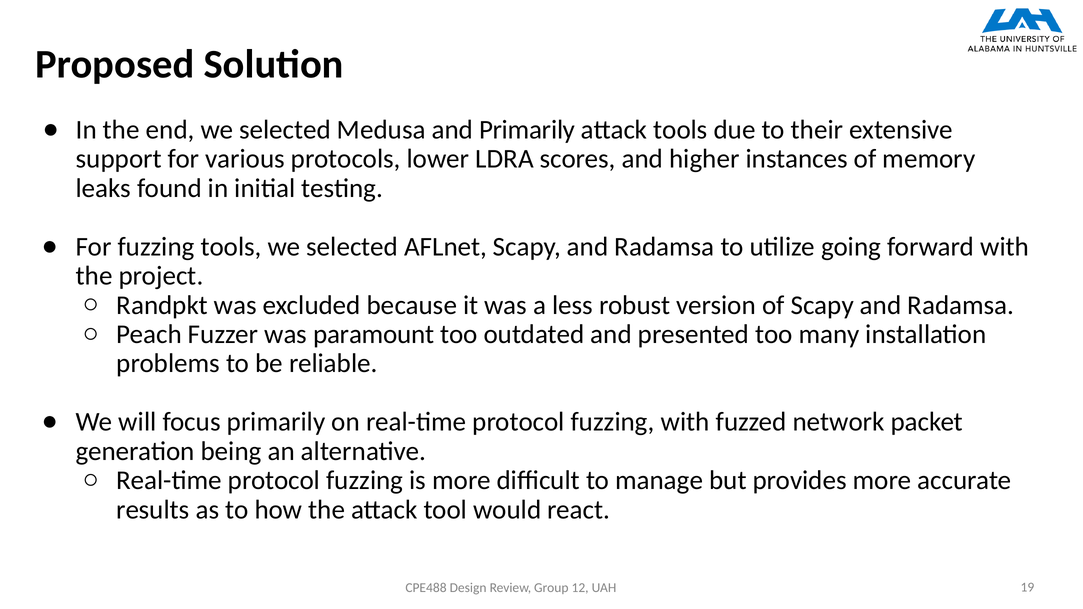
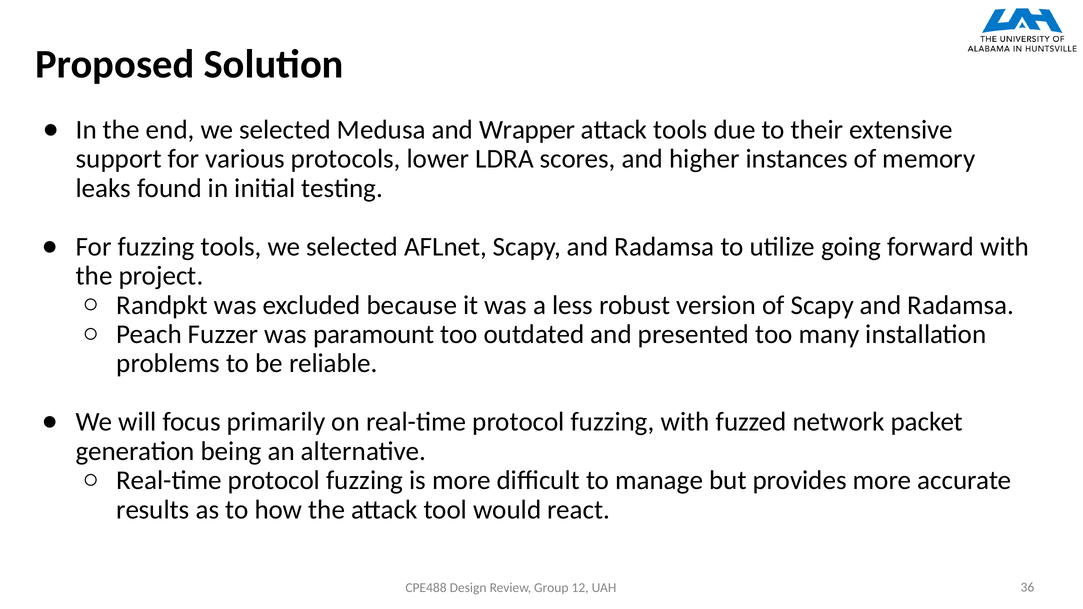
and Primarily: Primarily -> Wrapper
19: 19 -> 36
